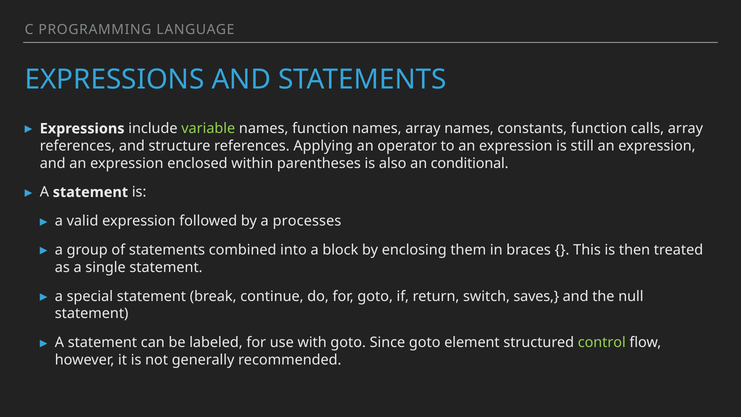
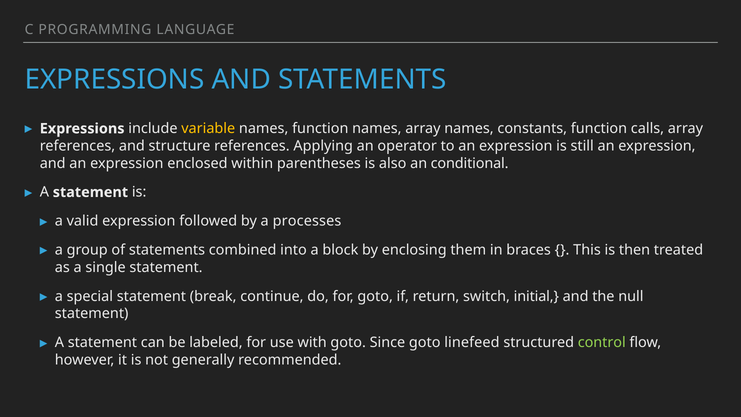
variable colour: light green -> yellow
saves: saves -> initial
element: element -> linefeed
